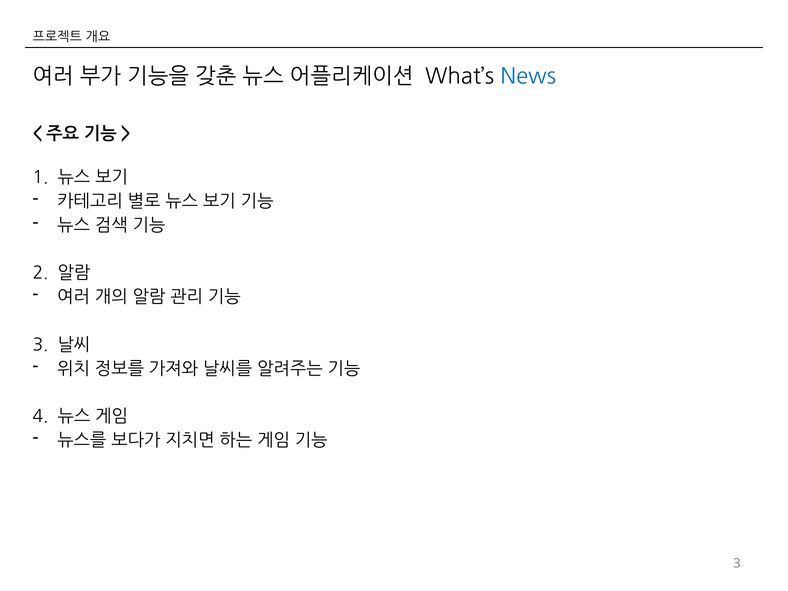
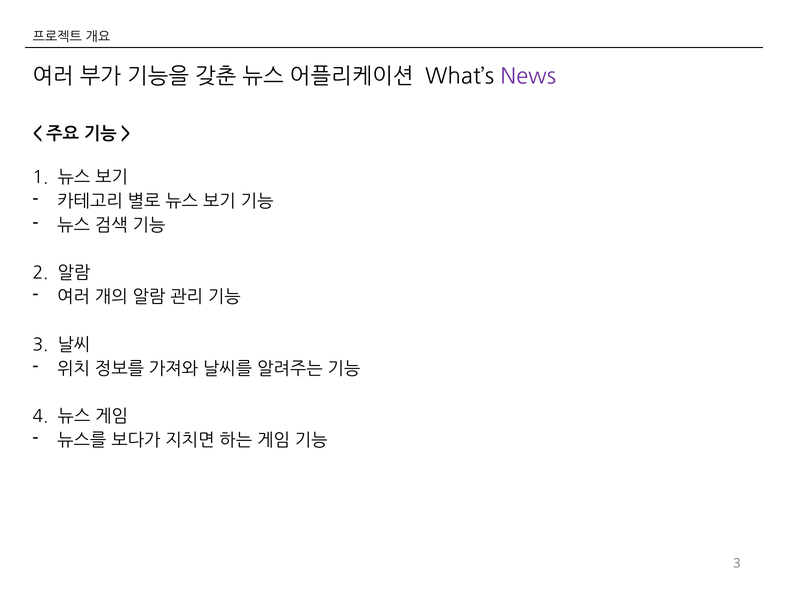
News colour: blue -> purple
